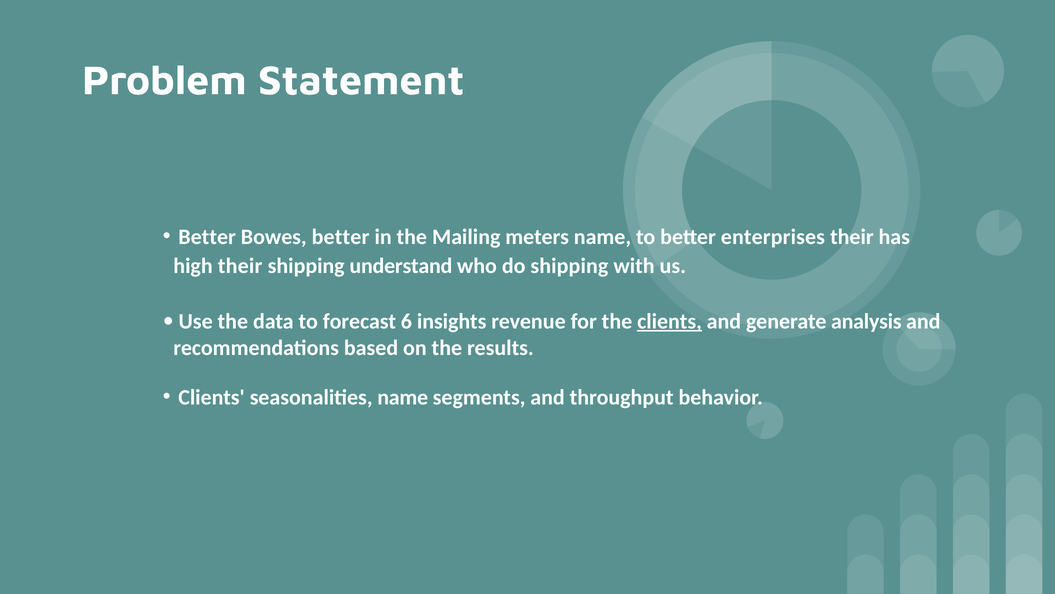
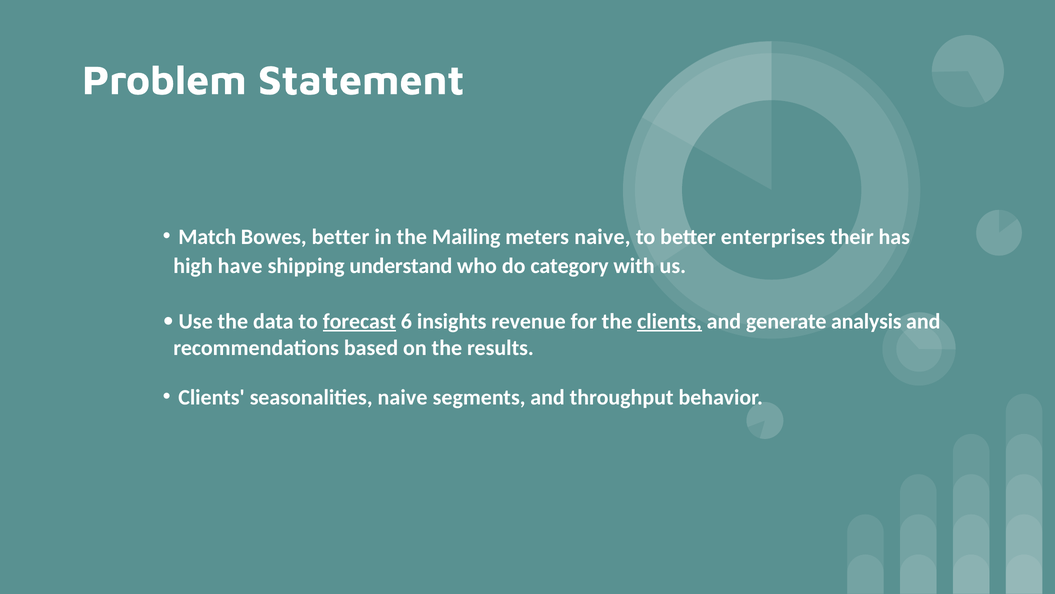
Better at (207, 237): Better -> Match
meters name: name -> naive
high their: their -> have
do shipping: shipping -> category
forecast underline: none -> present
seasonalities name: name -> naive
